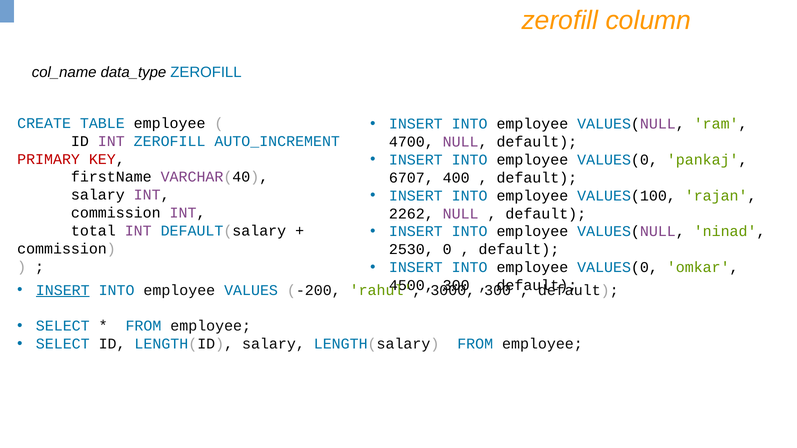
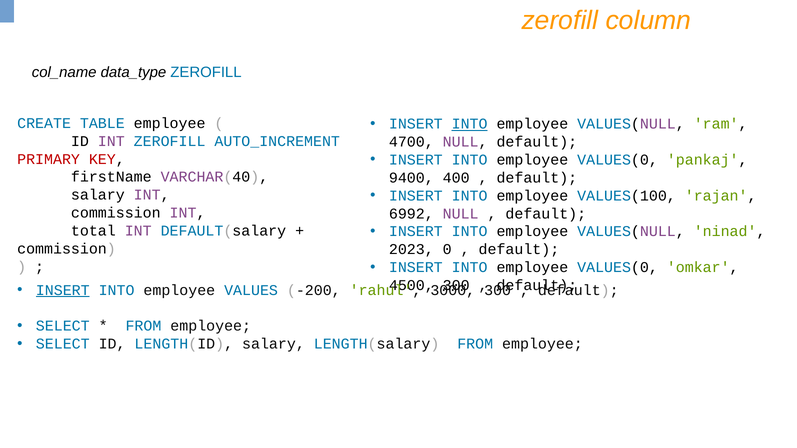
INTO at (470, 124) underline: none -> present
6707: 6707 -> 9400
2262: 2262 -> 6992
2530: 2530 -> 2023
